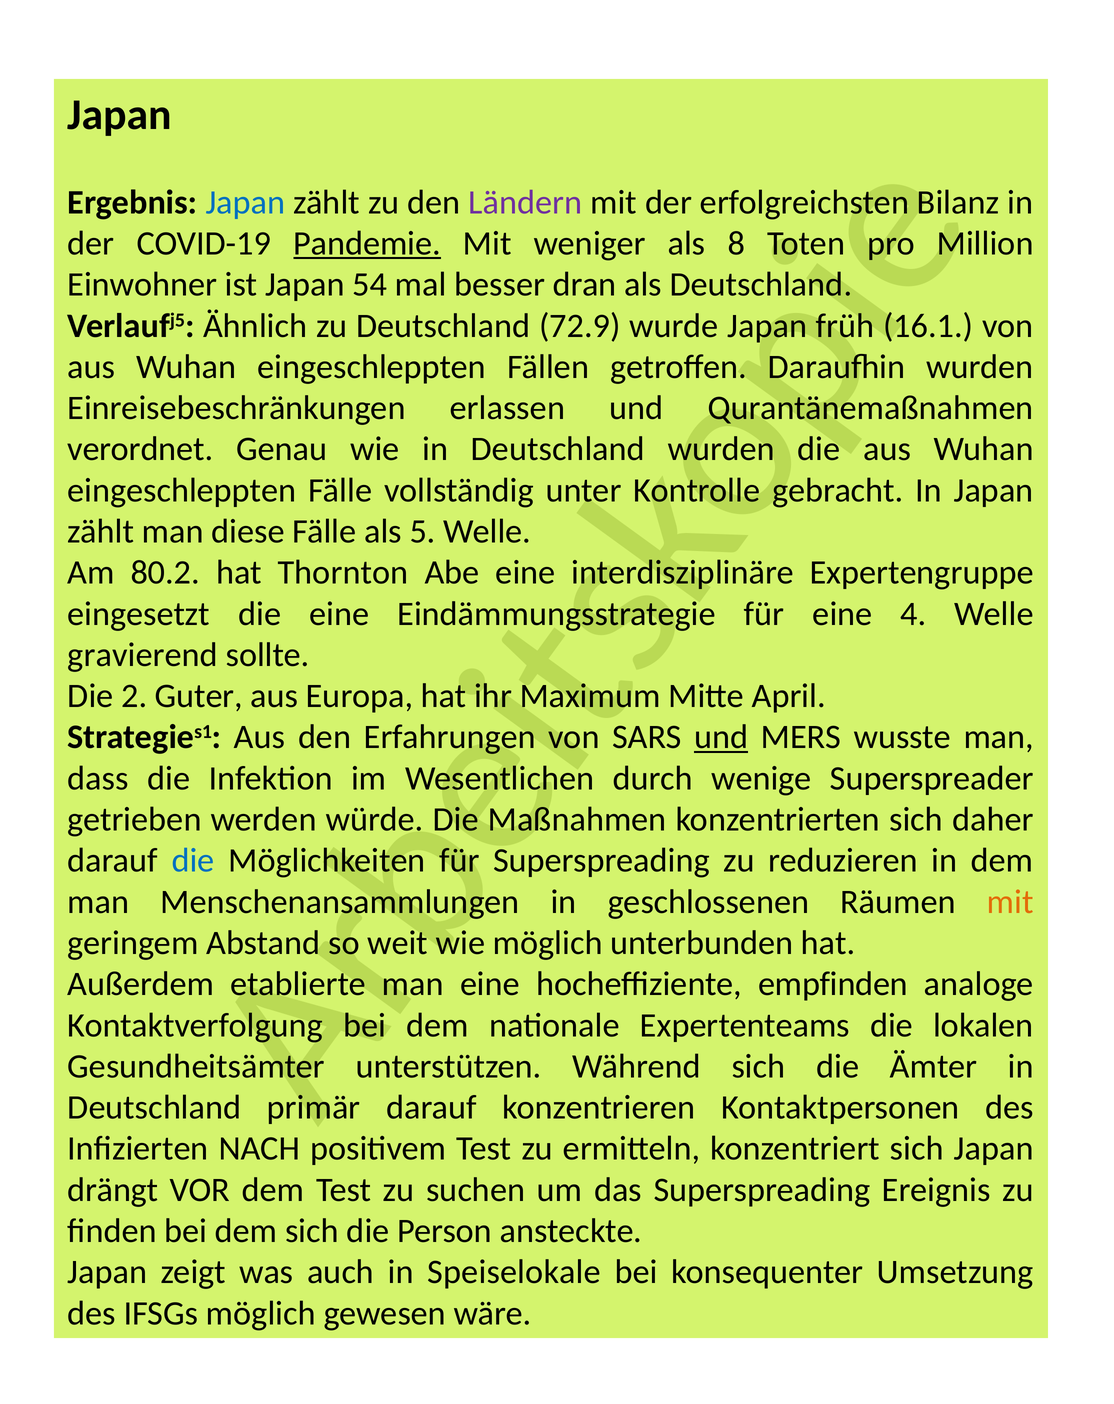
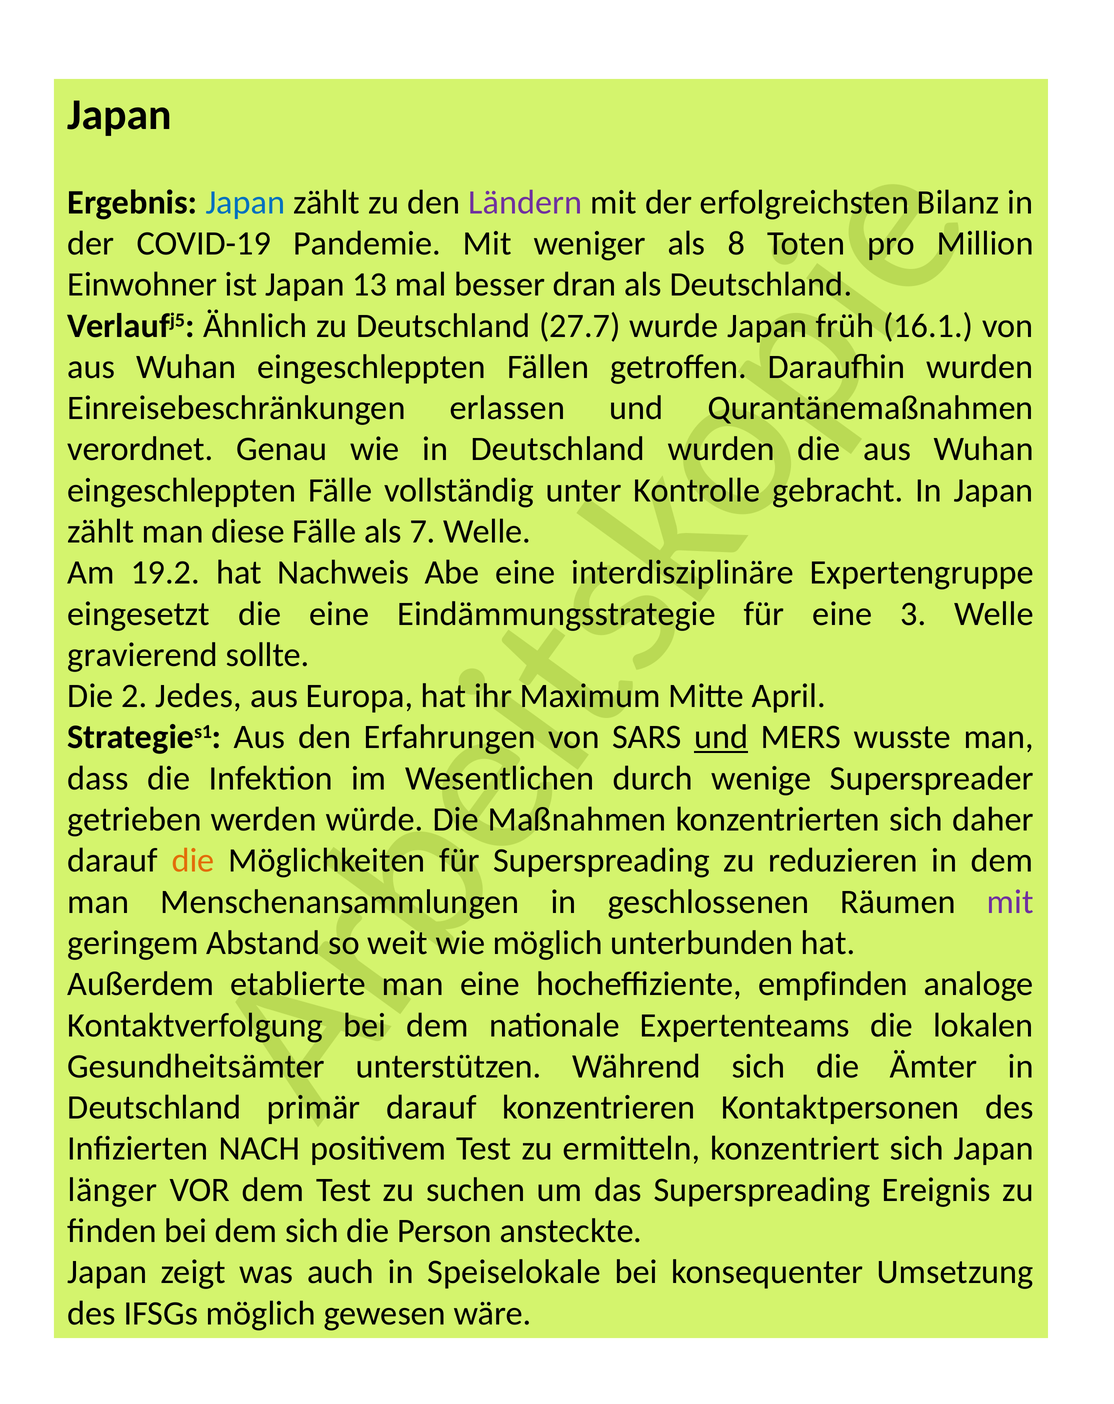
Pandemie underline: present -> none
54: 54 -> 13
72.9: 72.9 -> 27.7
5: 5 -> 7
80.2: 80.2 -> 19.2
Thornton: Thornton -> Nachweis
4: 4 -> 3
Guter: Guter -> Jedes
die at (193, 861) colour: blue -> orange
mit at (1010, 902) colour: orange -> purple
drängt: drängt -> länger
